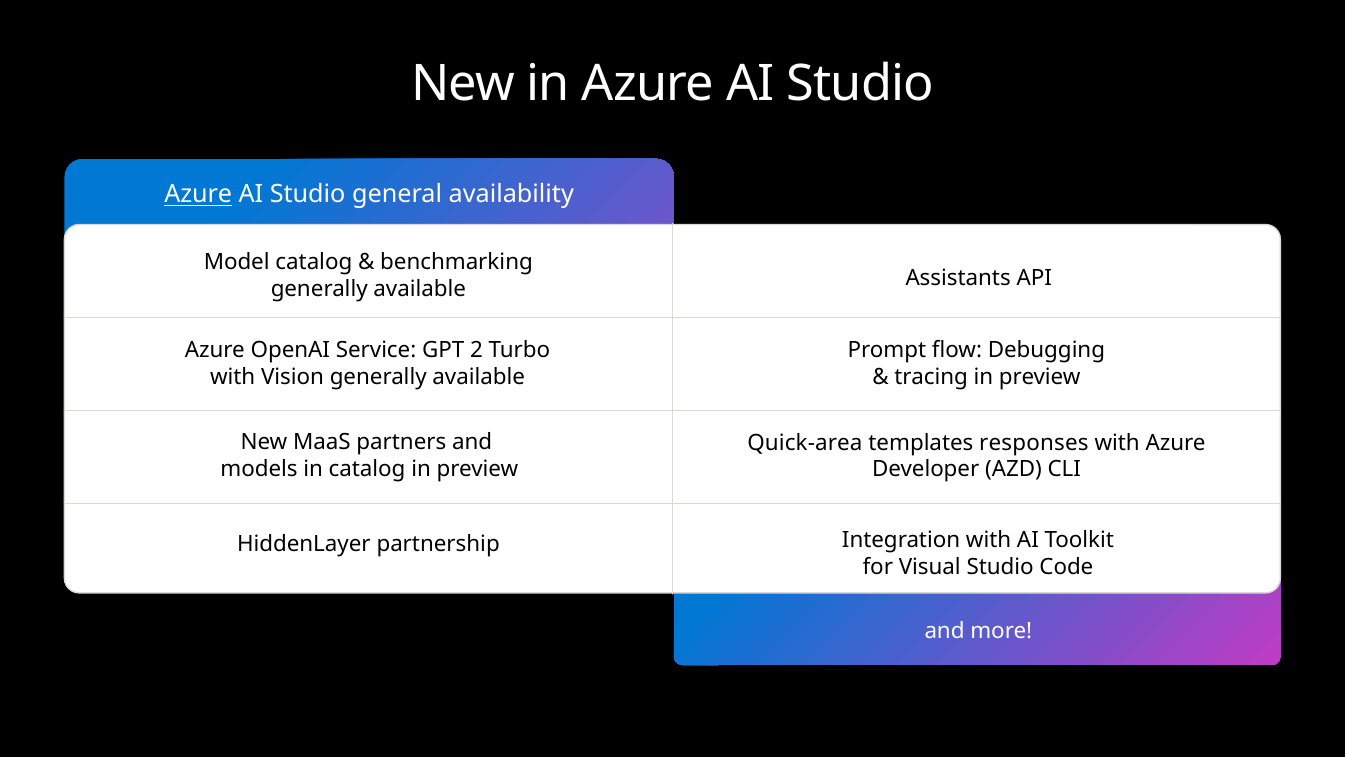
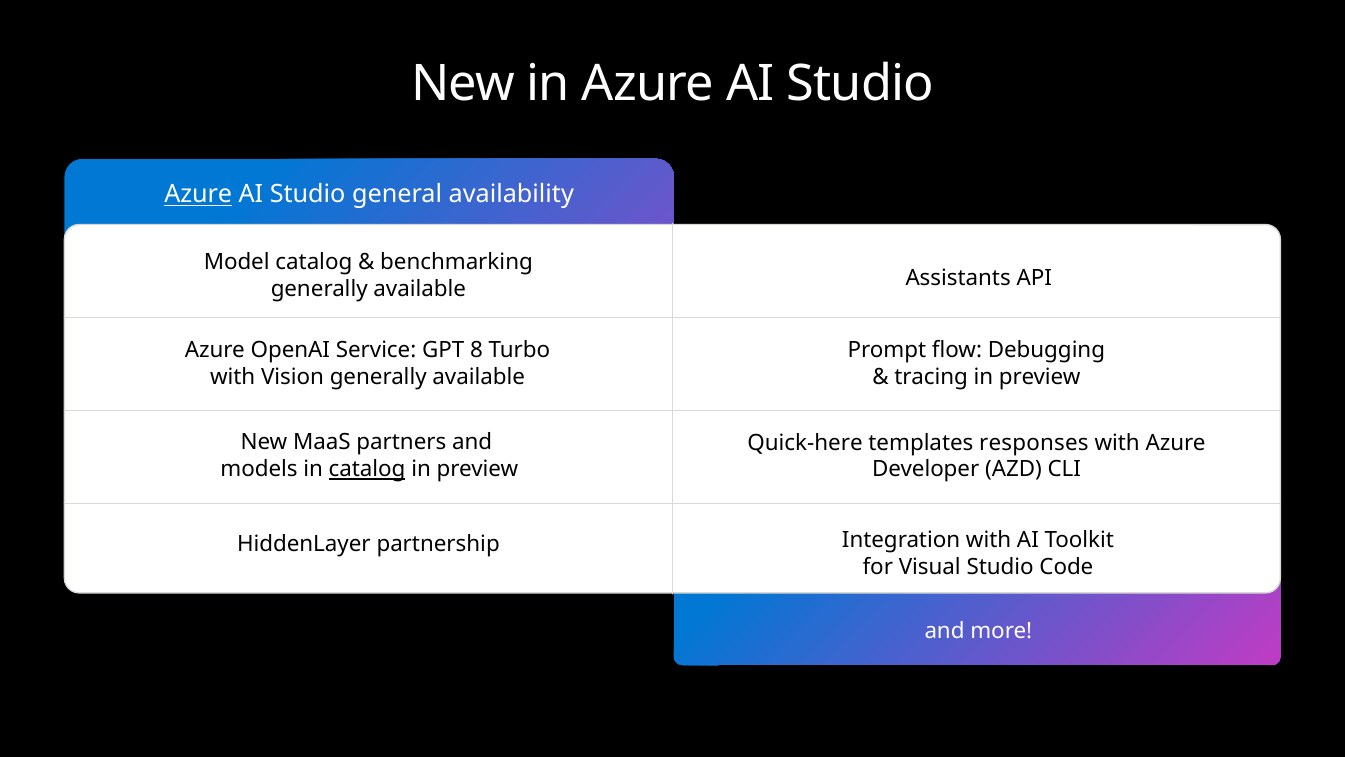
2: 2 -> 8
Quick-area: Quick-area -> Quick-here
catalog at (367, 469) underline: none -> present
